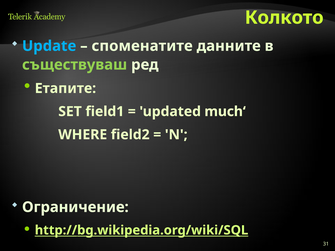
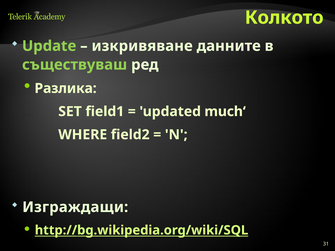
Update colour: light blue -> light green
споменатите: споменатите -> изкривяване
Етапите: Етапите -> Разлика
Ограничение: Ограничение -> Изграждащи
